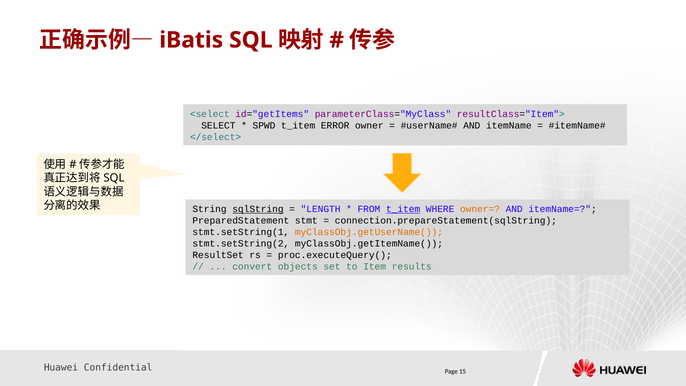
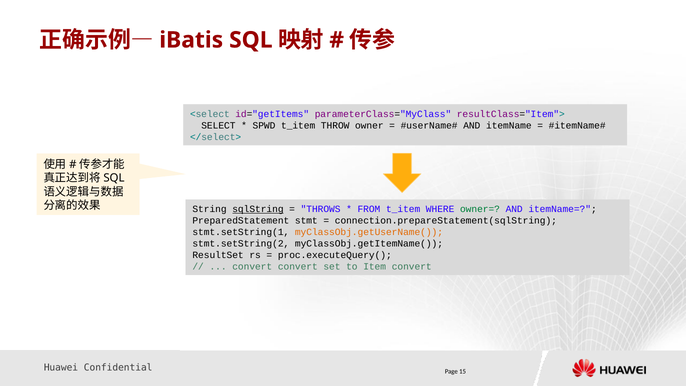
ERROR: ERROR -> THROW
LENGTH: LENGTH -> THROWS
t_item at (403, 209) underline: present -> none
owner= colour: orange -> green
convert objects: objects -> convert
Item results: results -> convert
